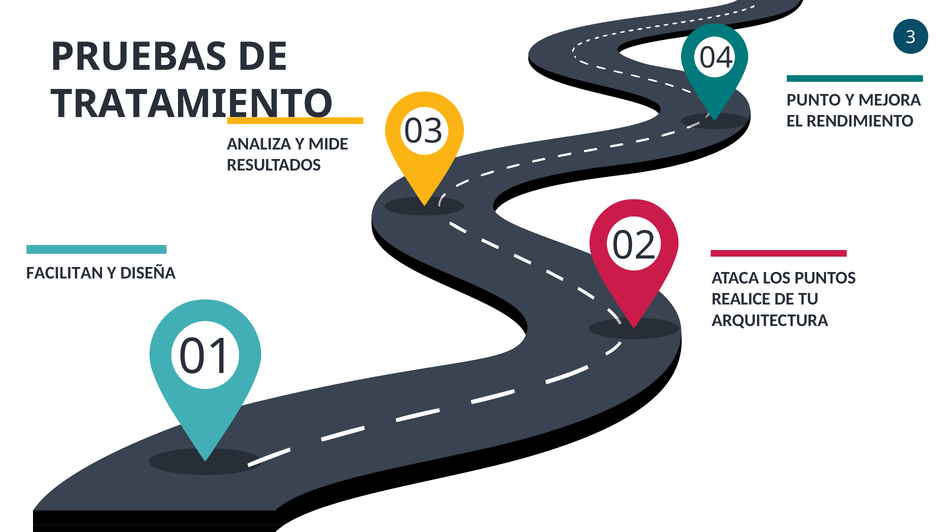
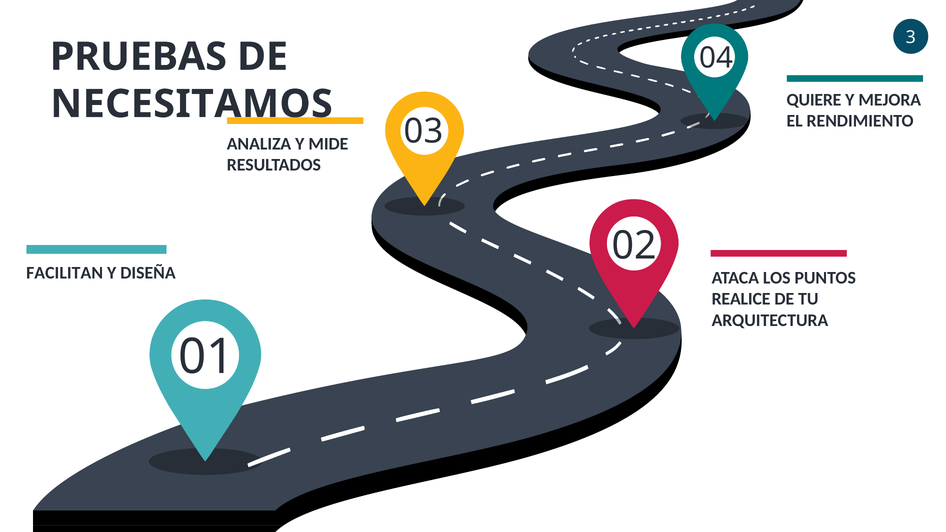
PUNTO: PUNTO -> QUIERE
TRATAMIENTO: TRATAMIENTO -> NECESITAMOS
